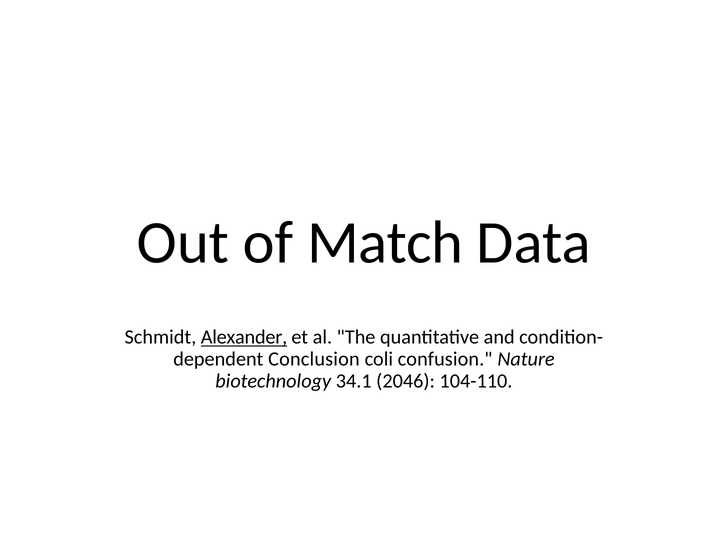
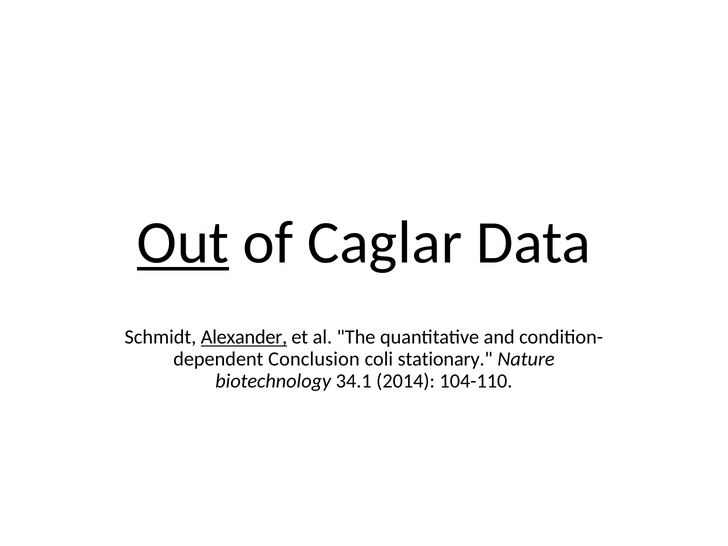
Out underline: none -> present
Match: Match -> Caglar
confusion: confusion -> stationary
2046: 2046 -> 2014
